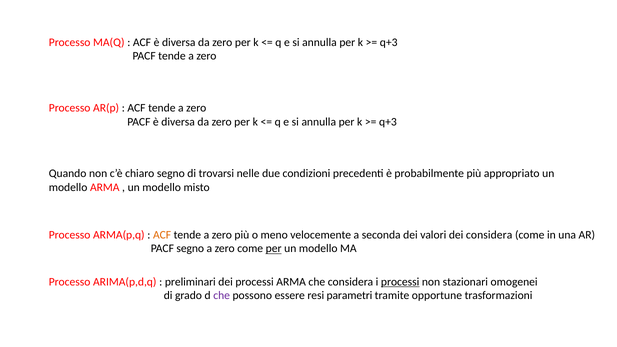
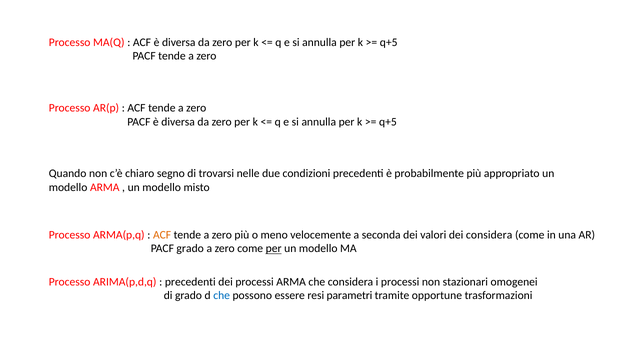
q+3 at (389, 42): q+3 -> q+5
q+3 at (388, 122): q+3 -> q+5
PACF segno: segno -> grado
preliminari at (190, 282): preliminari -> precedenti
processi at (400, 282) underline: present -> none
che at (222, 296) colour: purple -> blue
